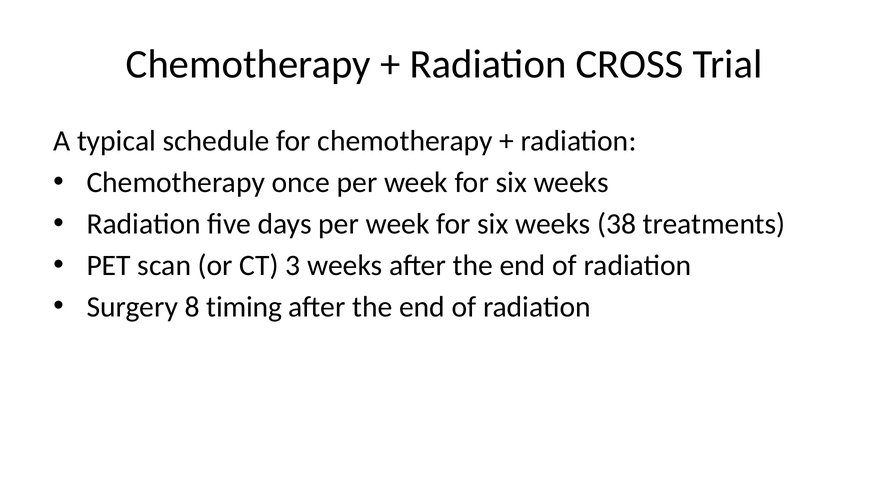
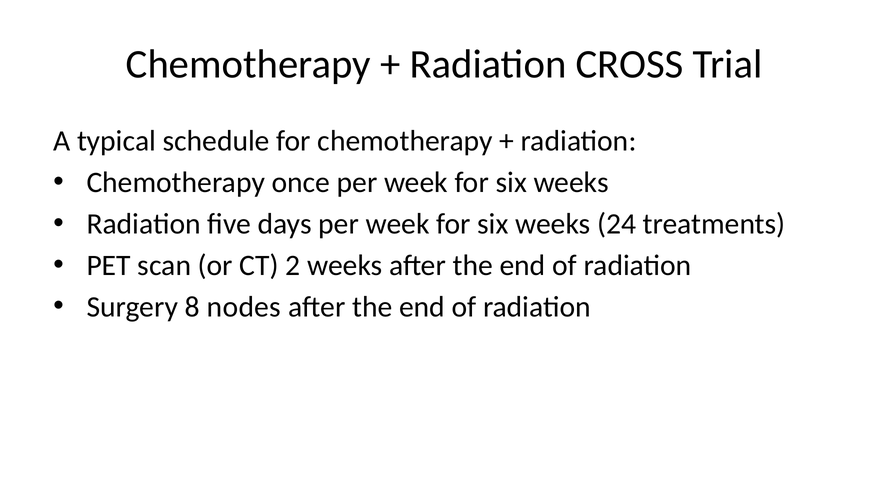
38: 38 -> 24
3: 3 -> 2
timing: timing -> nodes
